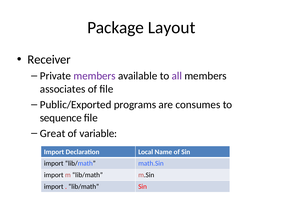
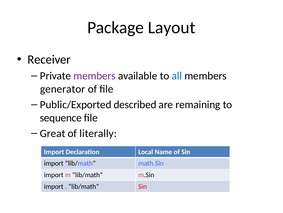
all colour: purple -> blue
associates: associates -> generator
programs: programs -> described
consumes: consumes -> remaining
variable: variable -> literally
